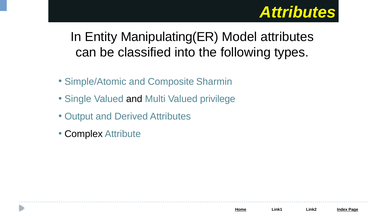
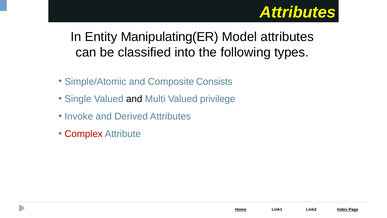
Sharmin: Sharmin -> Consists
Output: Output -> Invoke
Complex colour: black -> red
